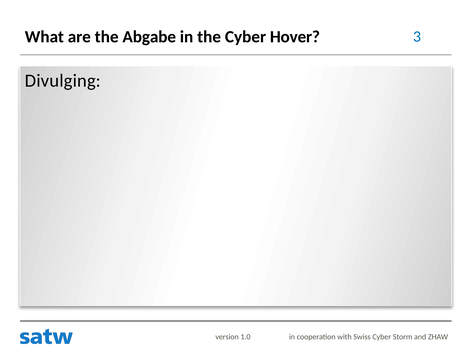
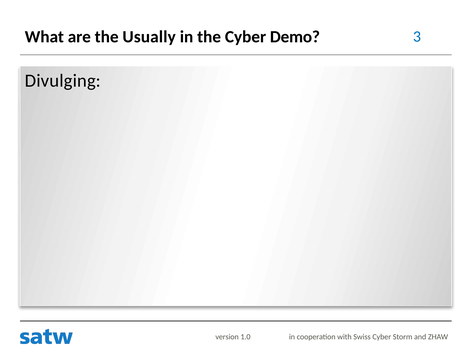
Abgabe: Abgabe -> Usually
Hover: Hover -> Demo
